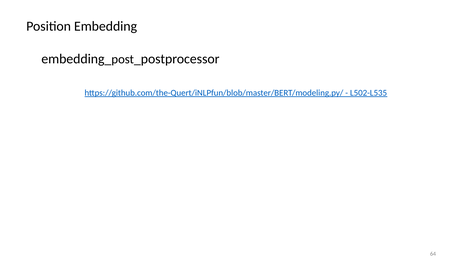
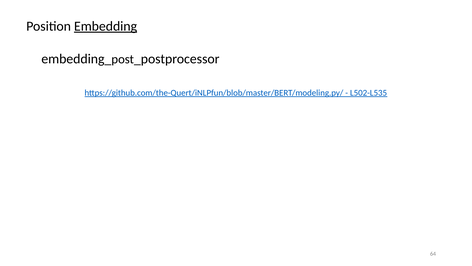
Embedding underline: none -> present
